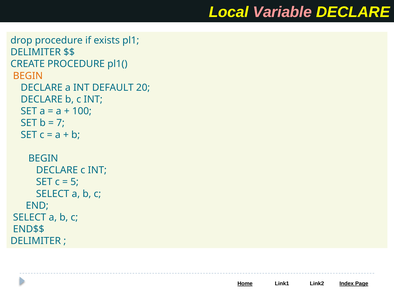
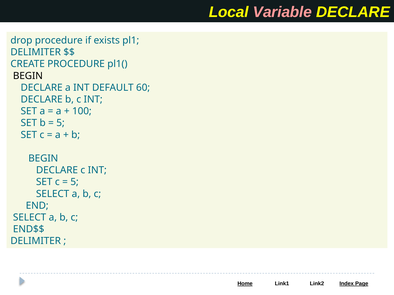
BEGIN at (28, 76) colour: orange -> black
20: 20 -> 60
7 at (61, 123): 7 -> 5
